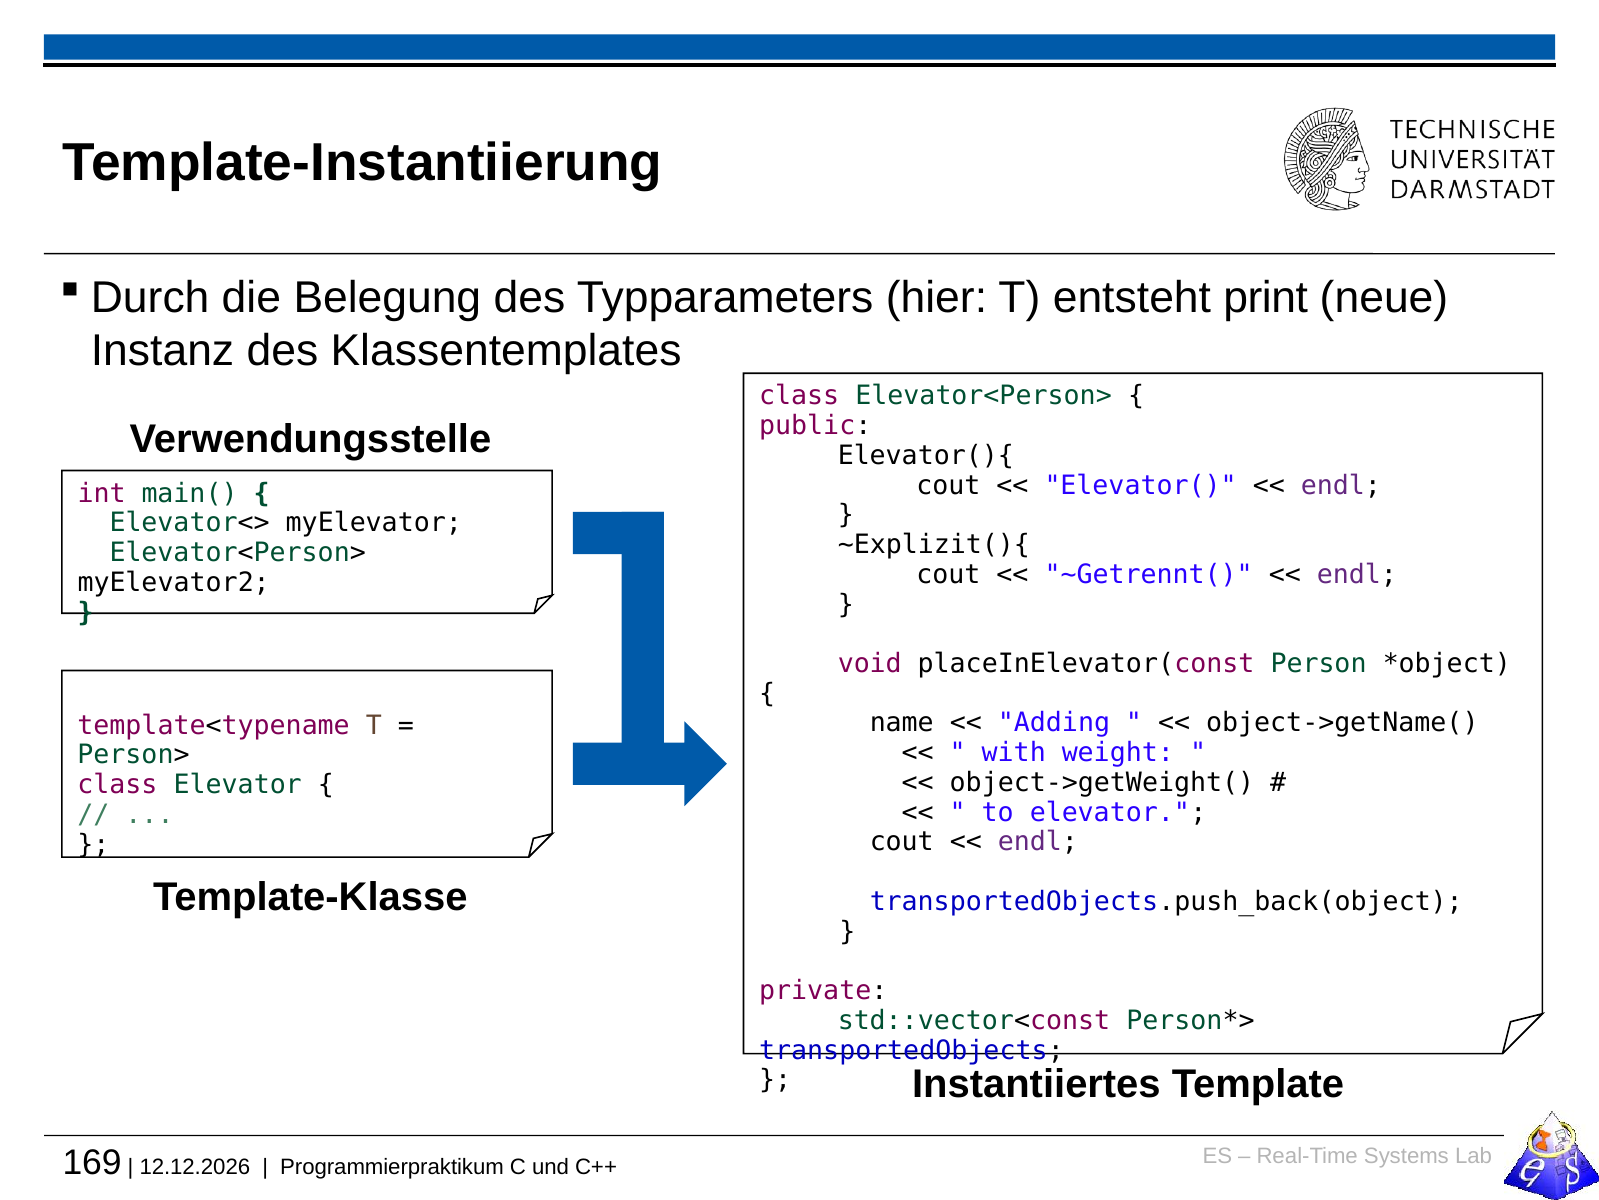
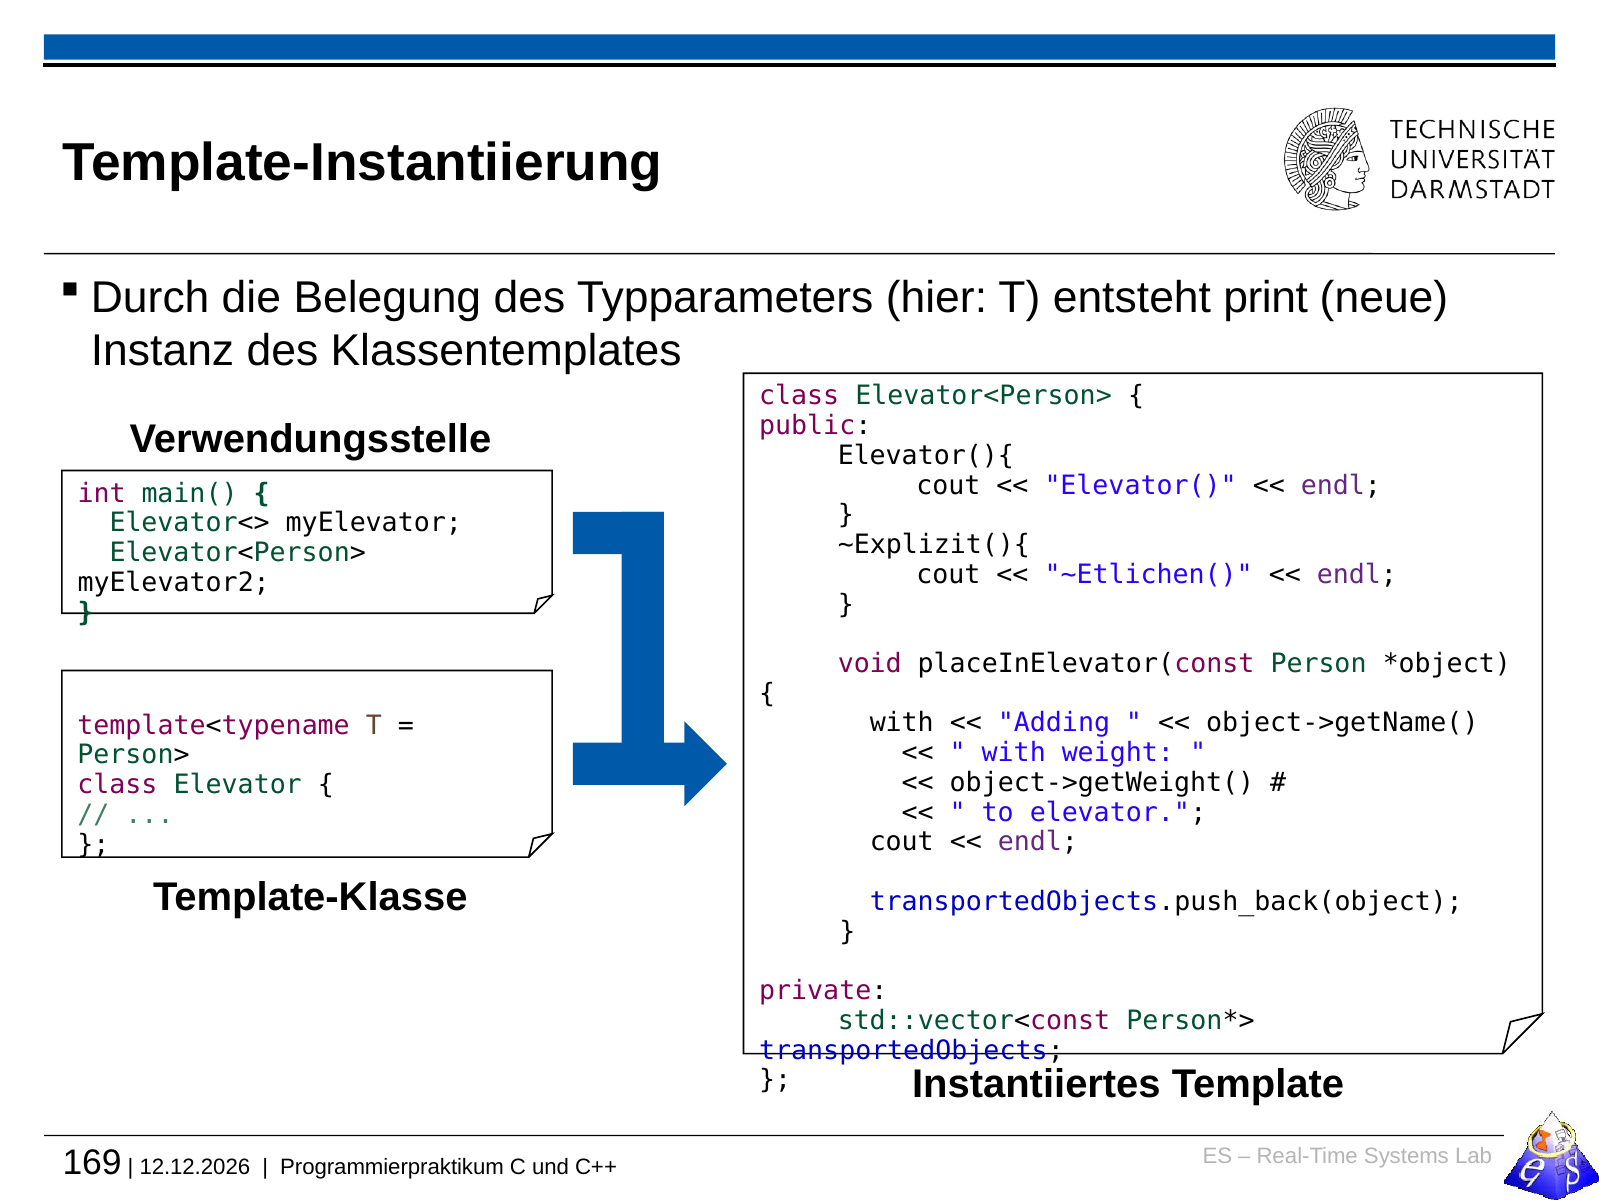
~Getrennt(: ~Getrennt( -> ~Etlichen(
name at (902, 723): name -> with
